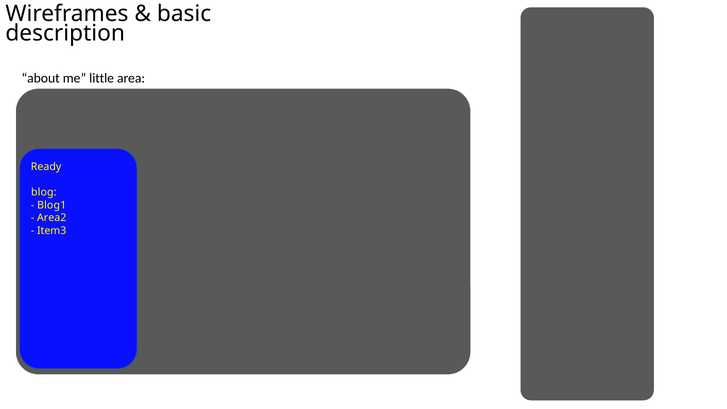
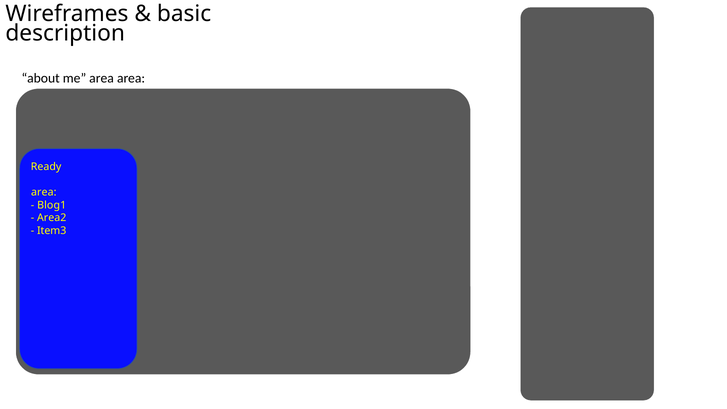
me little: little -> area
blog at (44, 192): blog -> area
